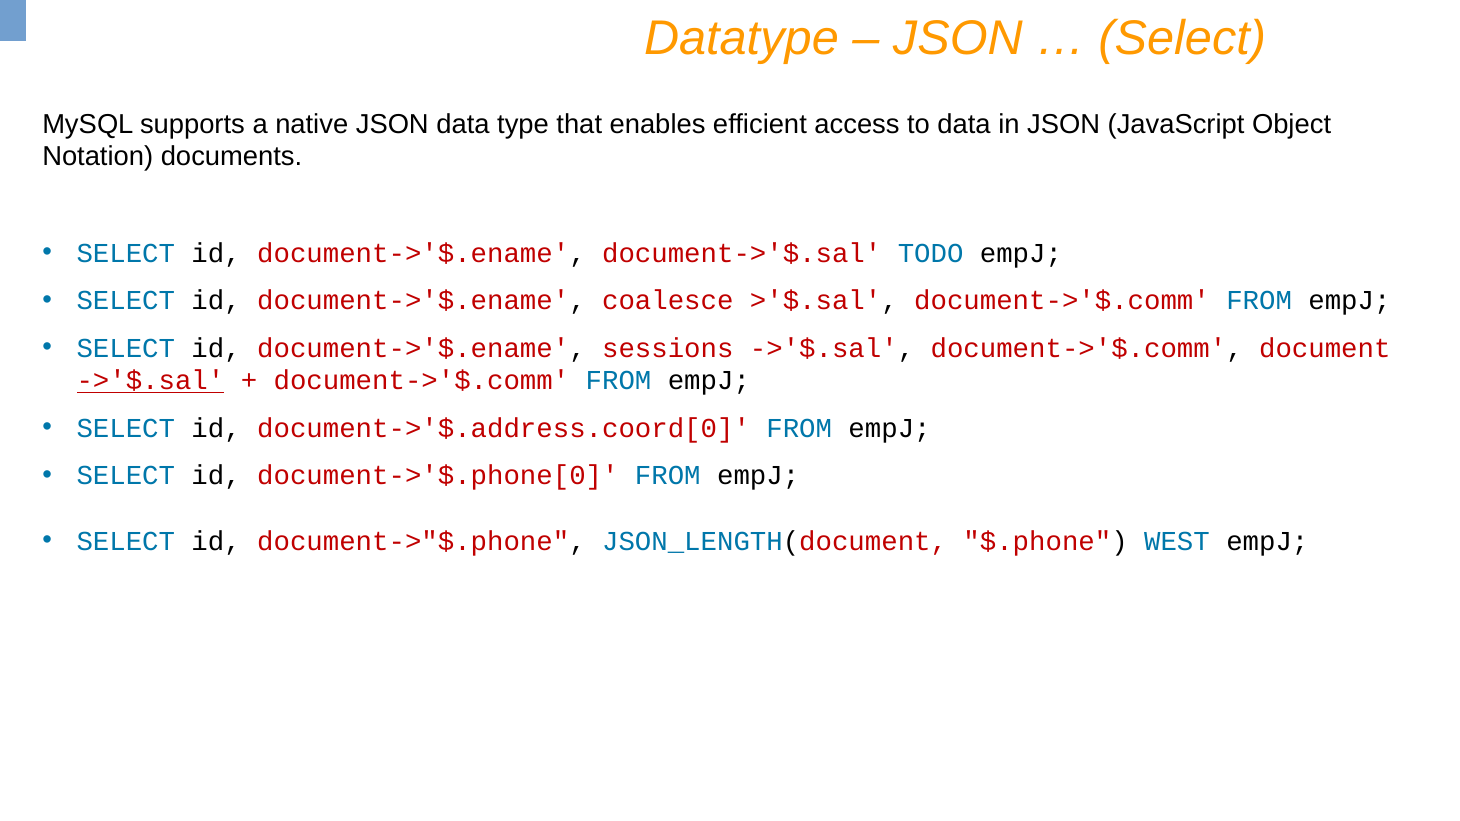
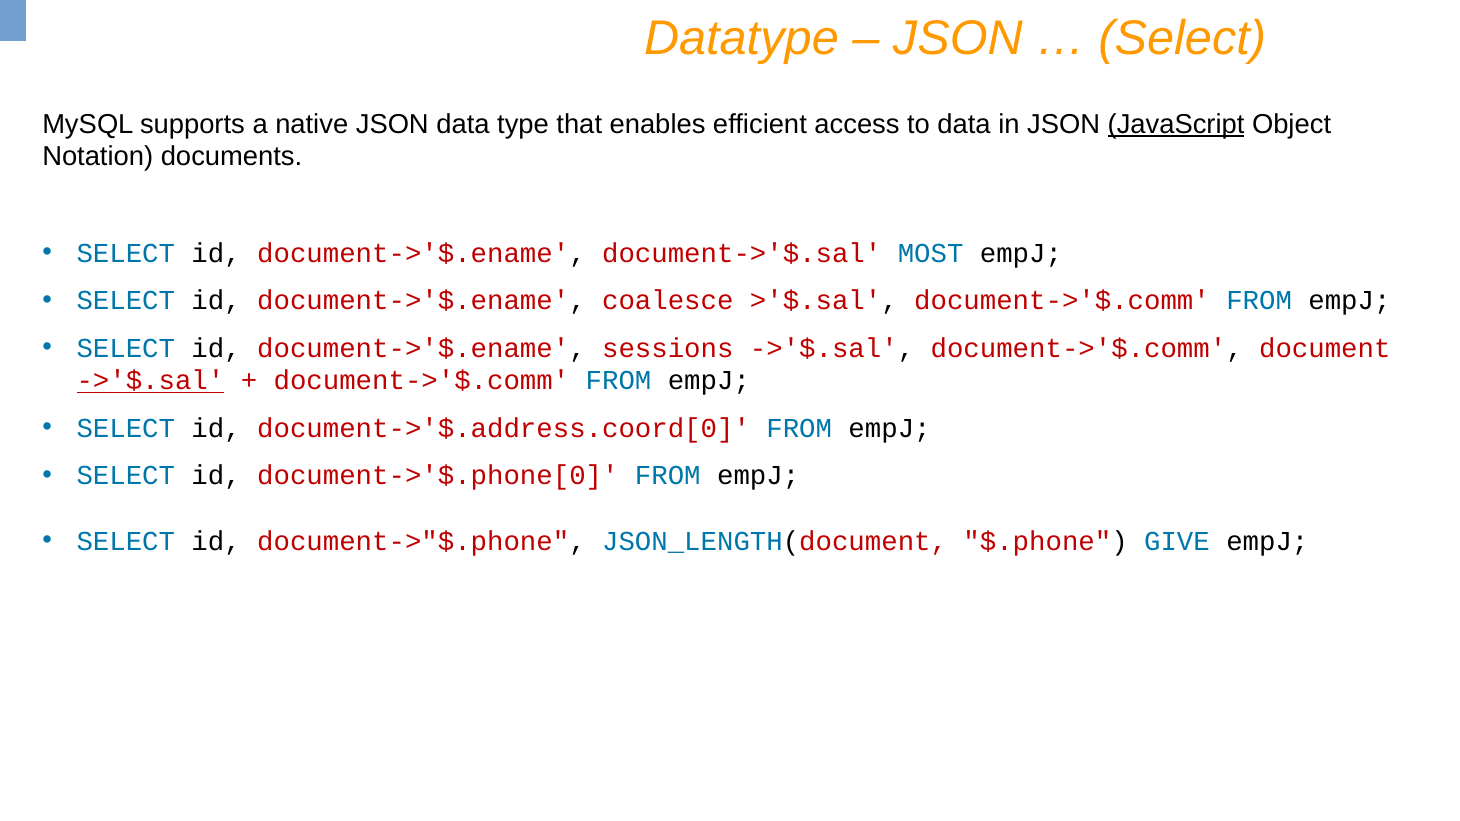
JavaScript underline: none -> present
TODO: TODO -> MOST
WEST: WEST -> GIVE
